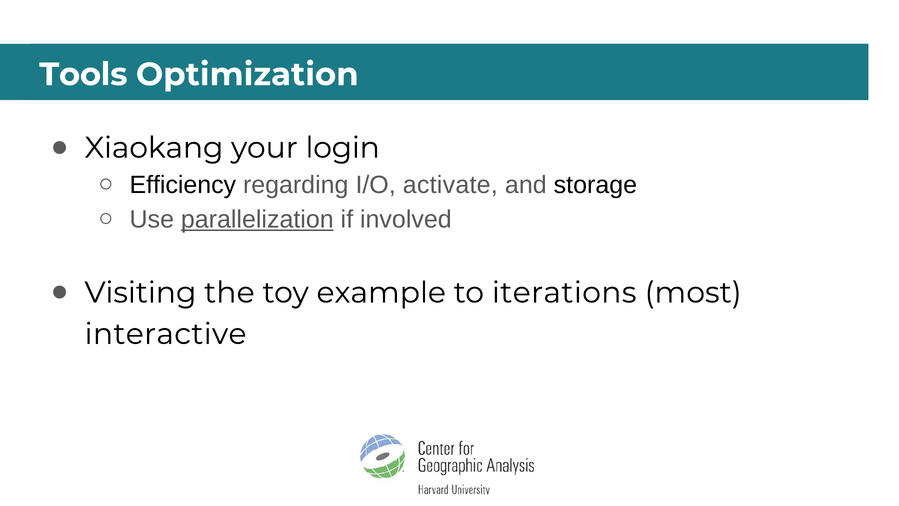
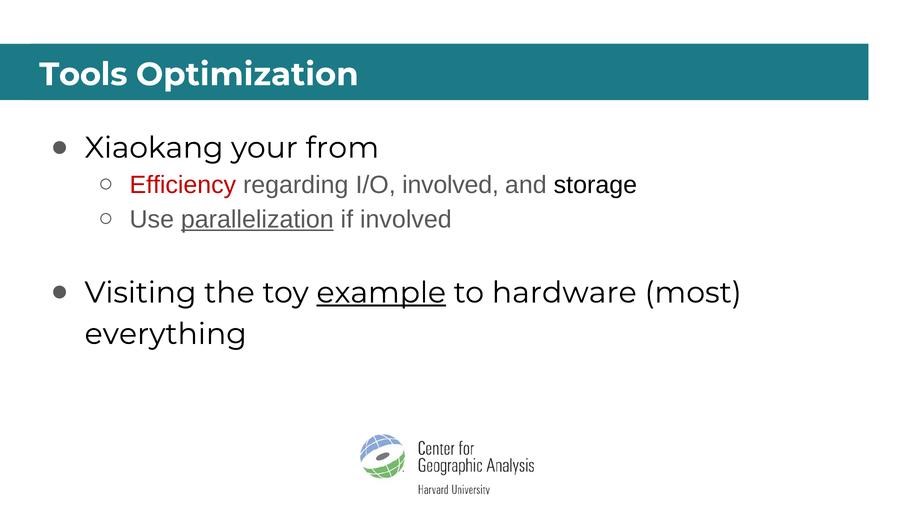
login: login -> from
Efficiency colour: black -> red
I/O activate: activate -> involved
example underline: none -> present
iterations: iterations -> hardware
interactive: interactive -> everything
